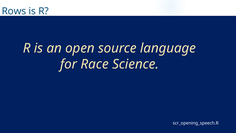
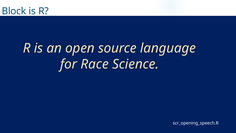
Rows: Rows -> Block
